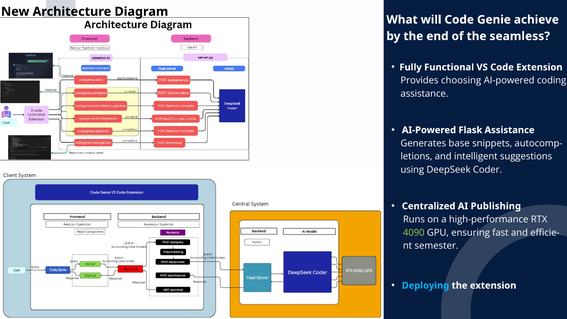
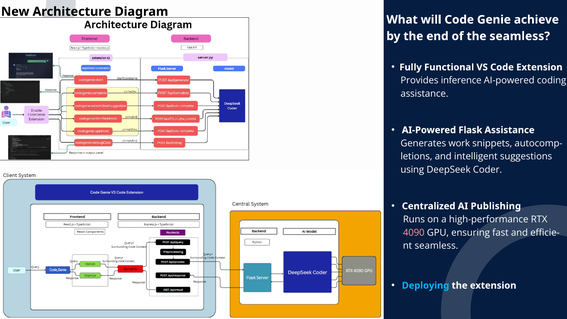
choosing: choosing -> inference
base: base -> work
4090 colour: light green -> pink
nt semester: semester -> seamless
